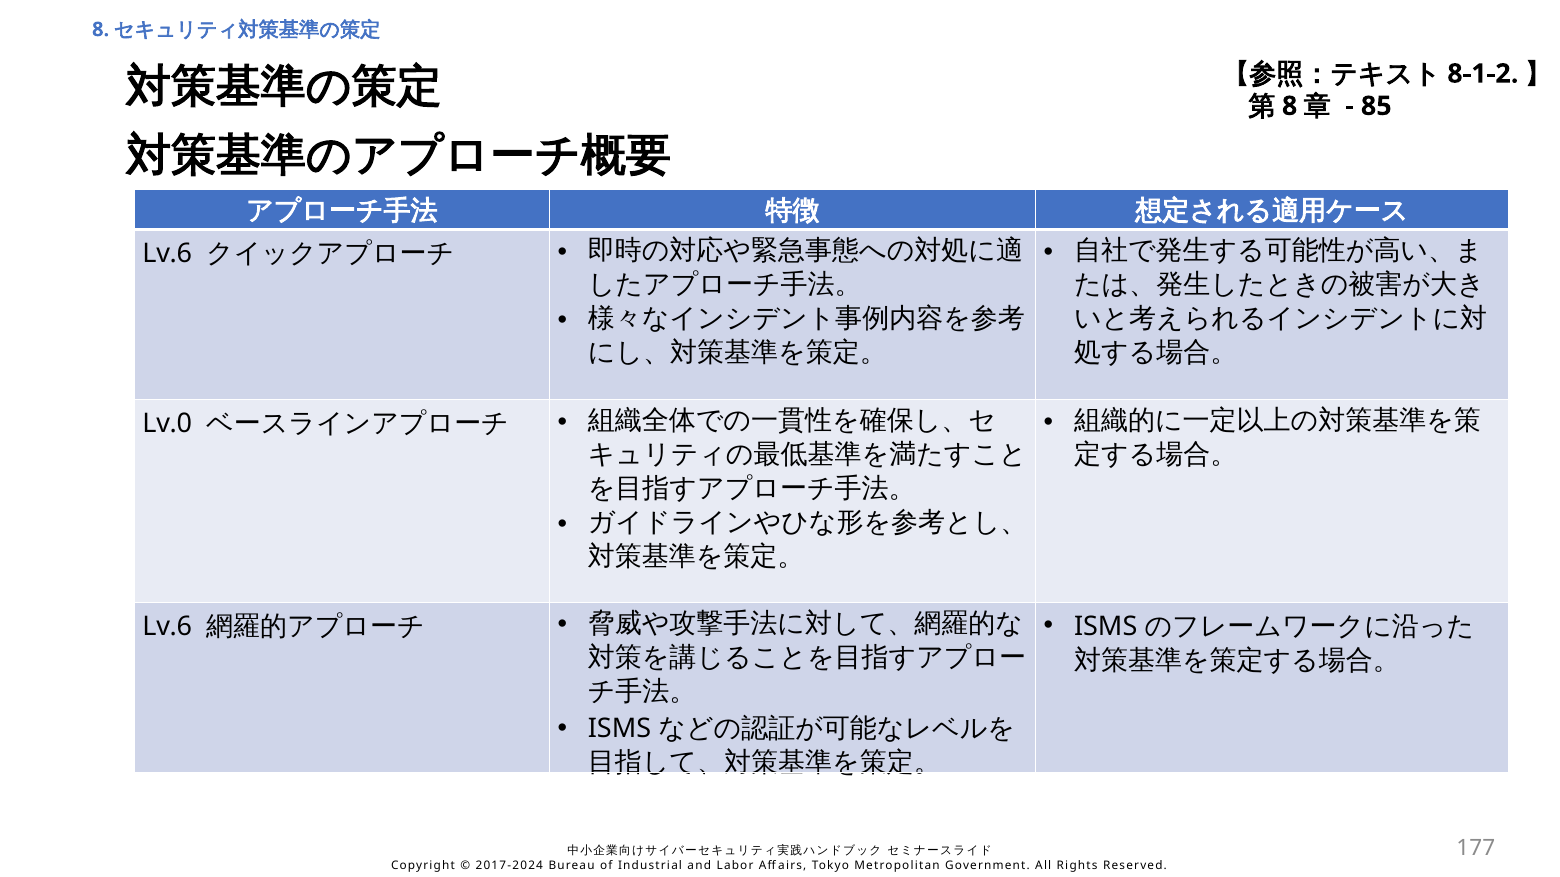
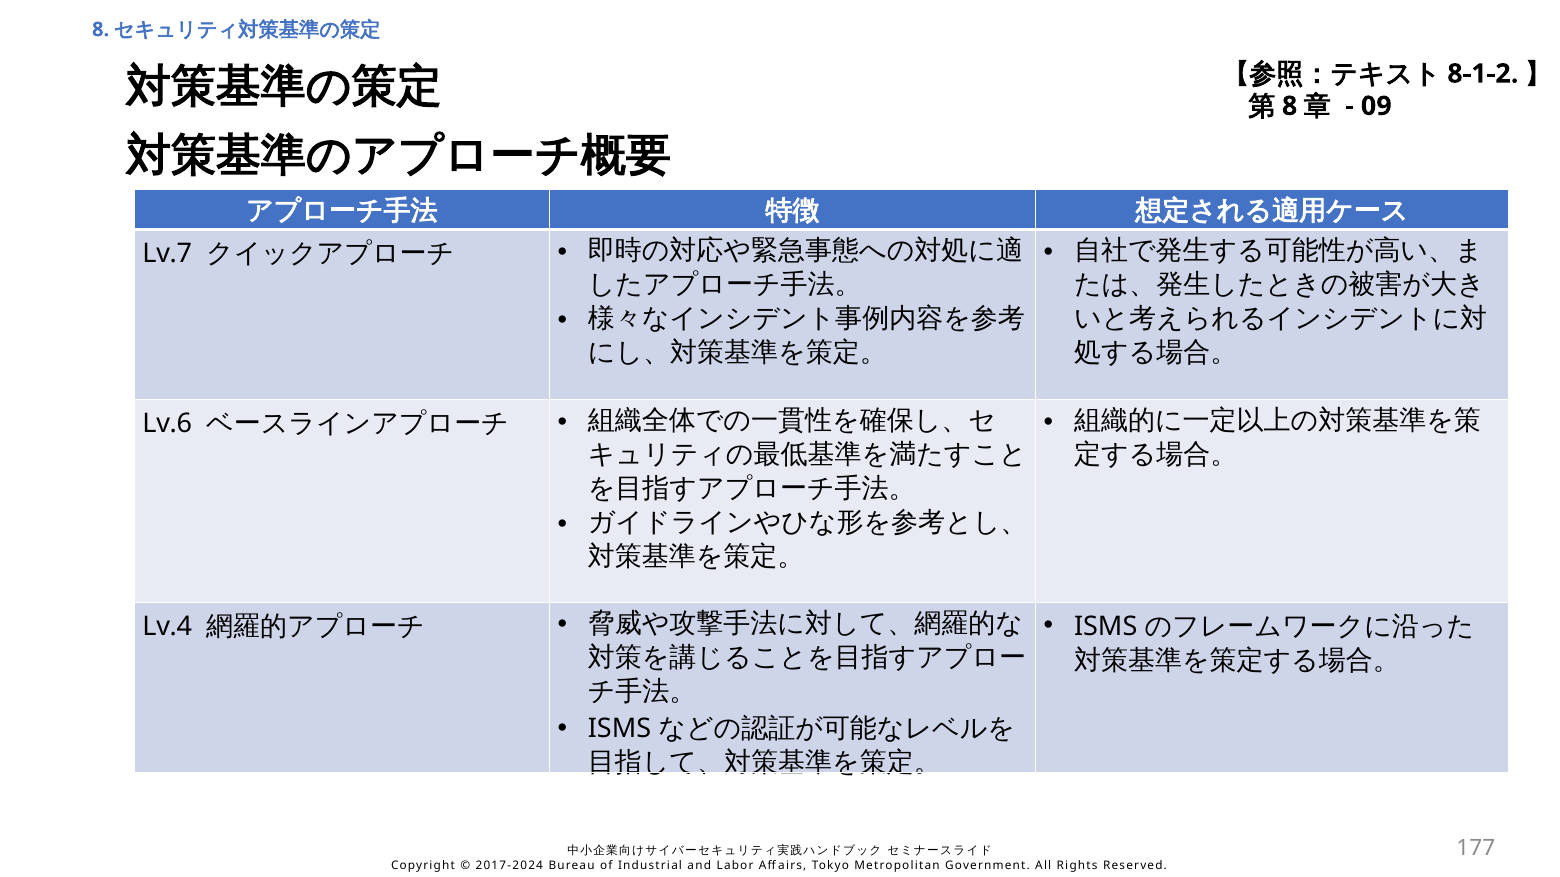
85: 85 -> 09
Lv.6 at (167, 254): Lv.6 -> Lv.7
Lv.0: Lv.0 -> Lv.6
Lv.6 at (167, 627): Lv.6 -> Lv.4
